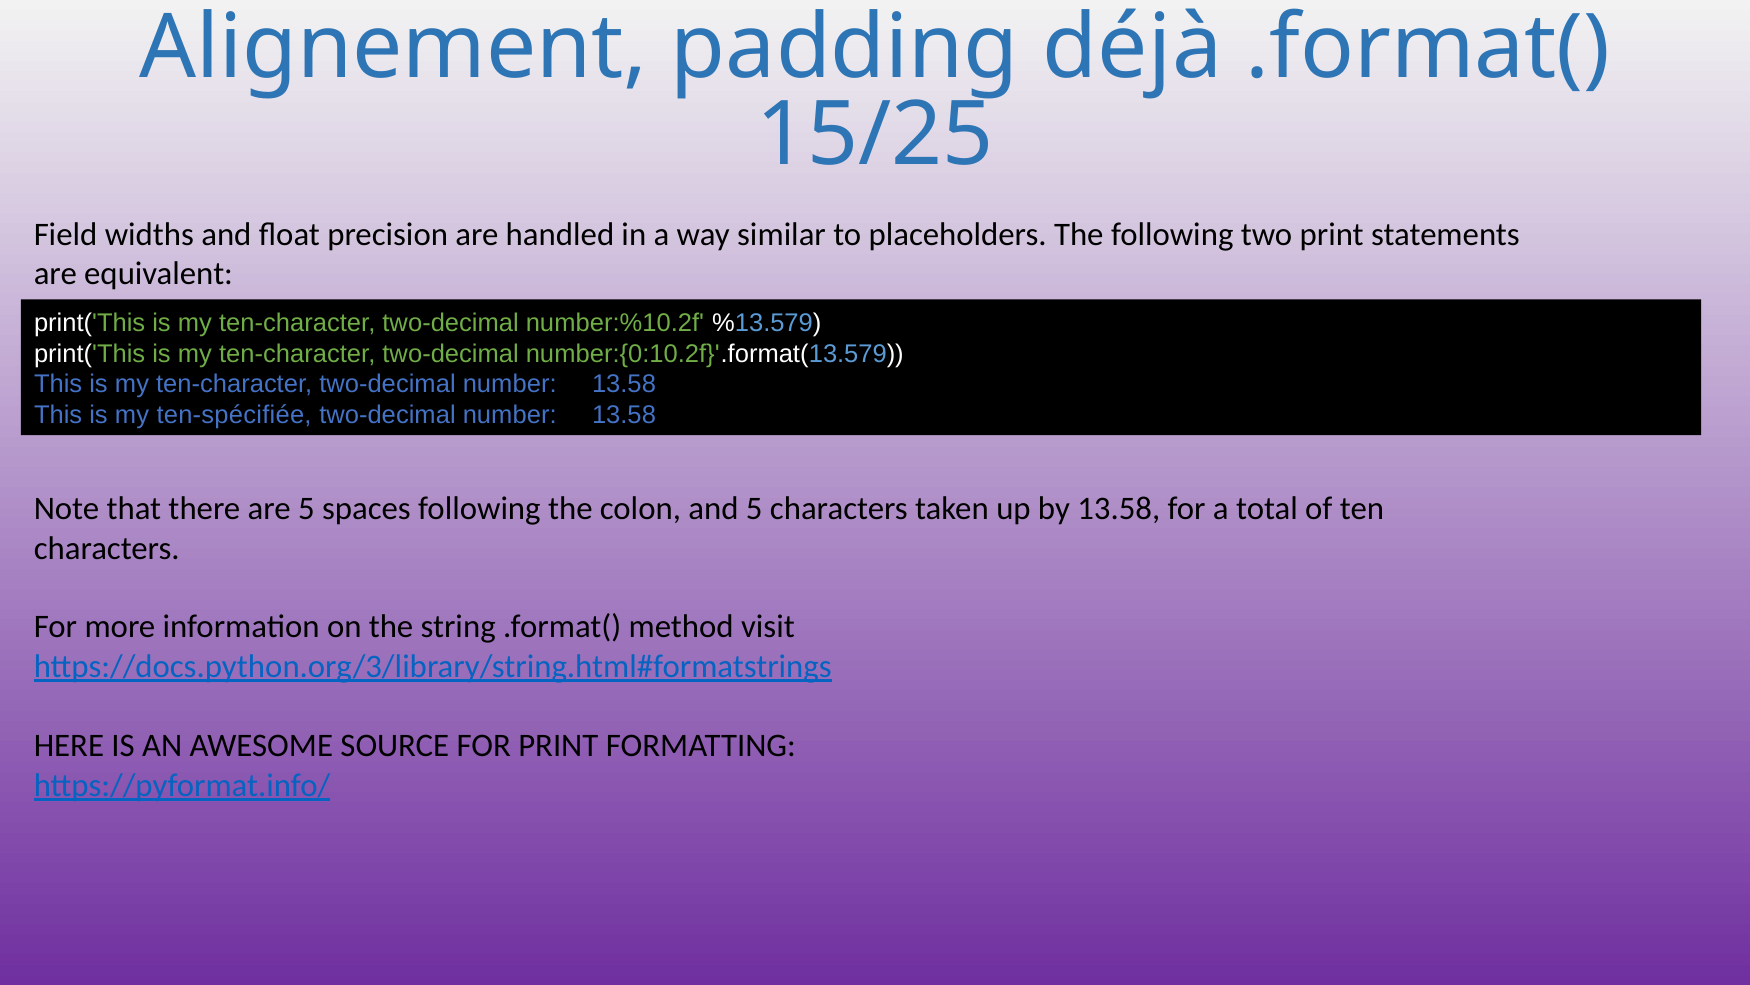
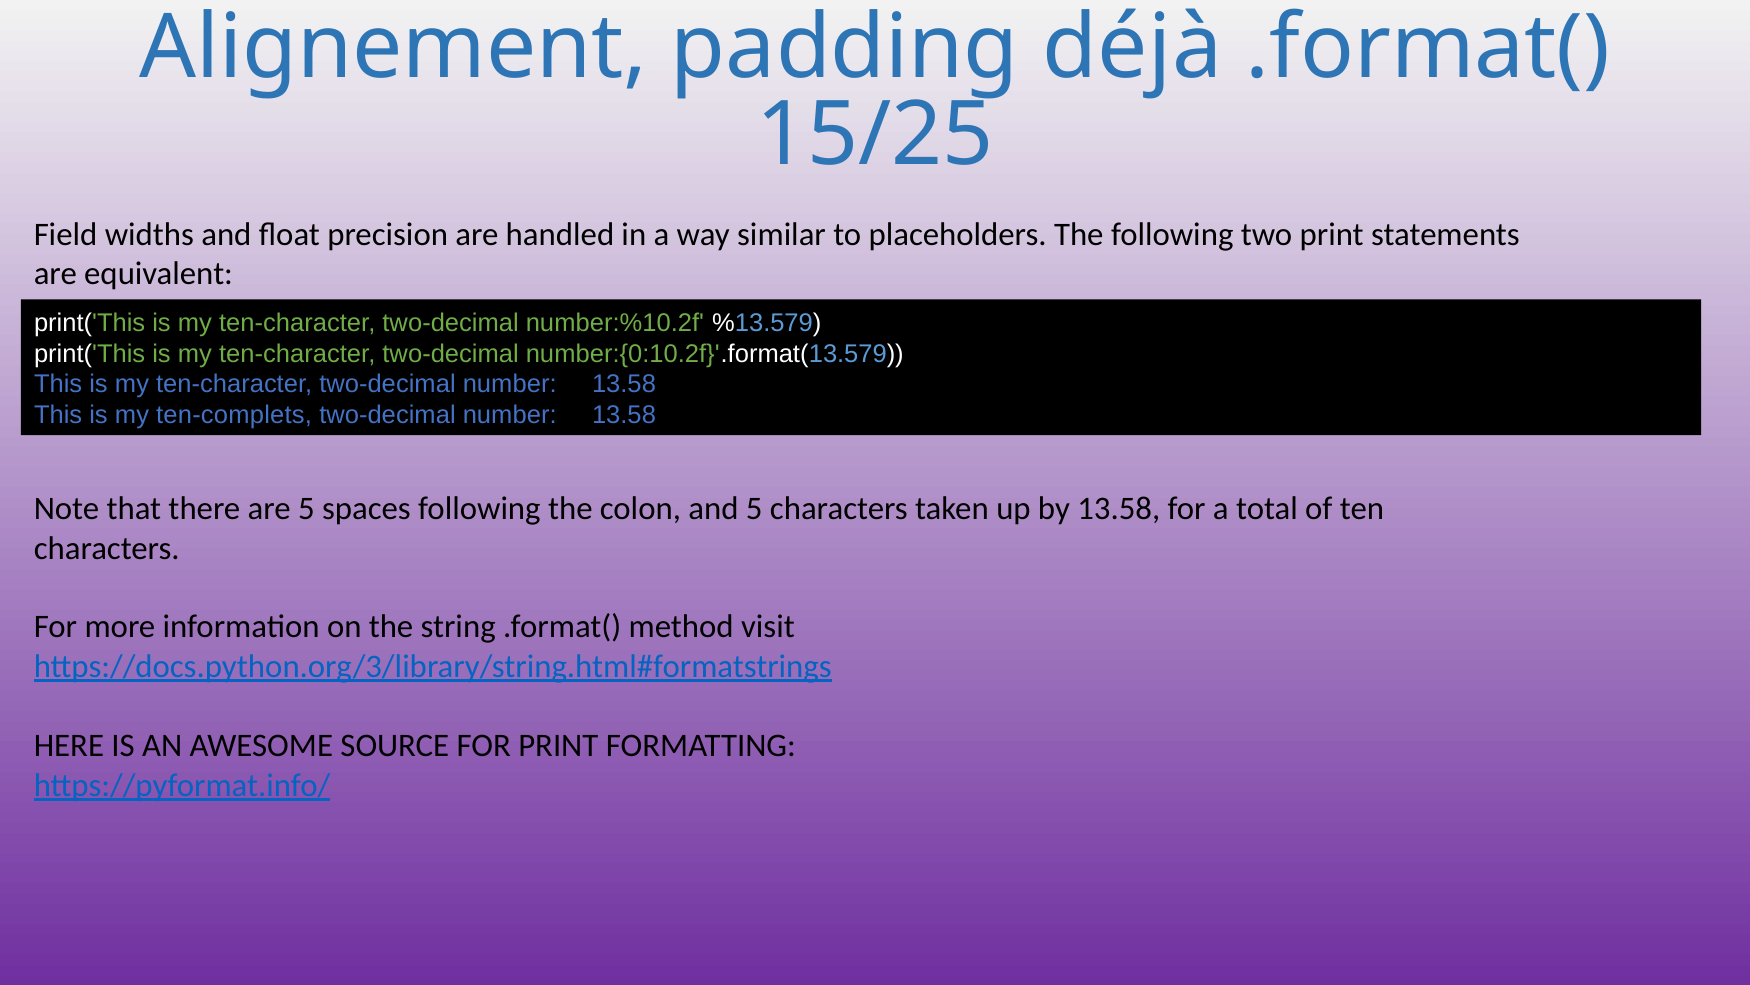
ten-spécifiée: ten-spécifiée -> ten-complets
